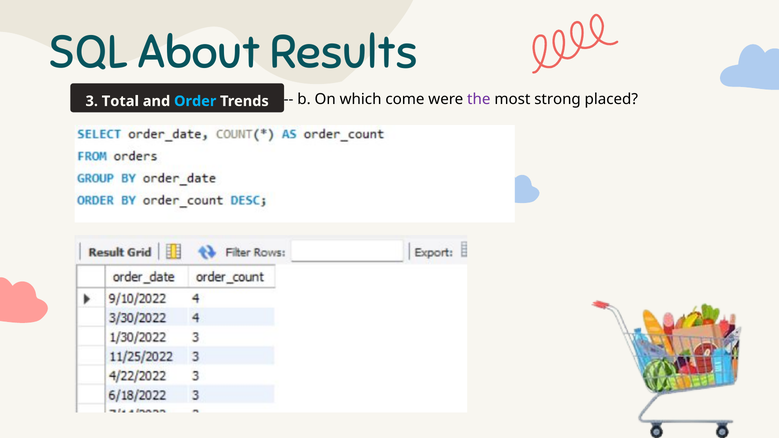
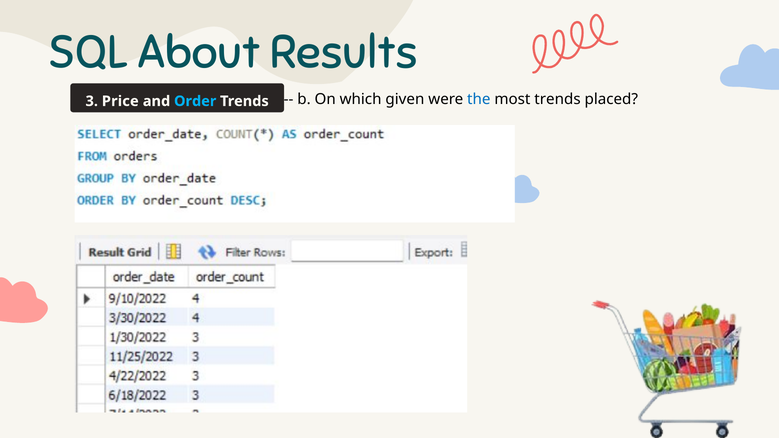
come: come -> given
the colour: purple -> blue
most strong: strong -> trends
Total: Total -> Price
